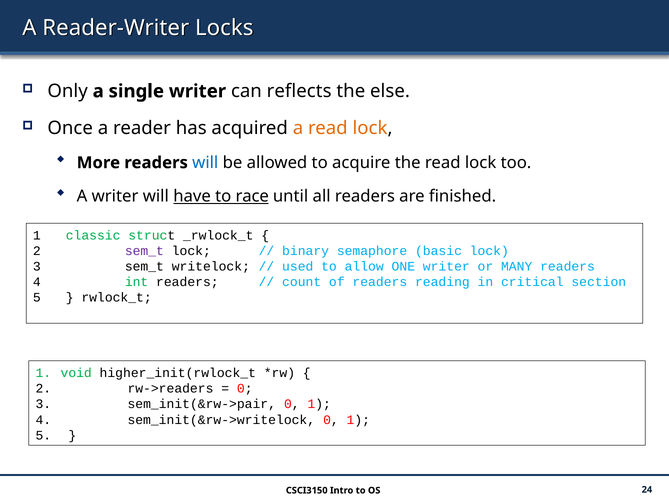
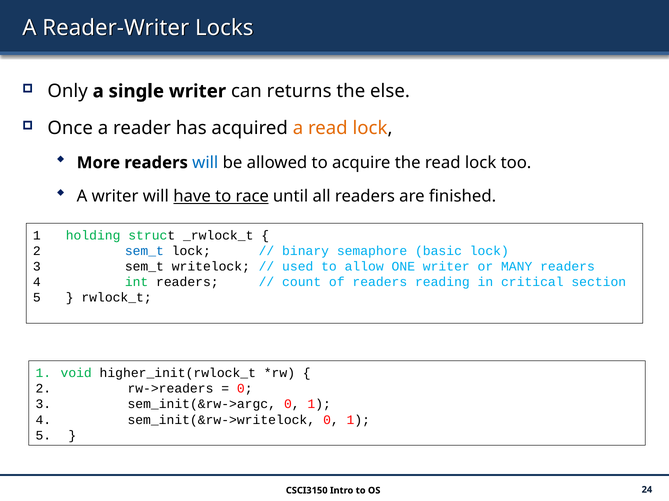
reflects: reflects -> returns
classic: classic -> holding
sem_t at (144, 251) colour: purple -> blue
sem_init(&rw->pair: sem_init(&rw->pair -> sem_init(&rw->argc
